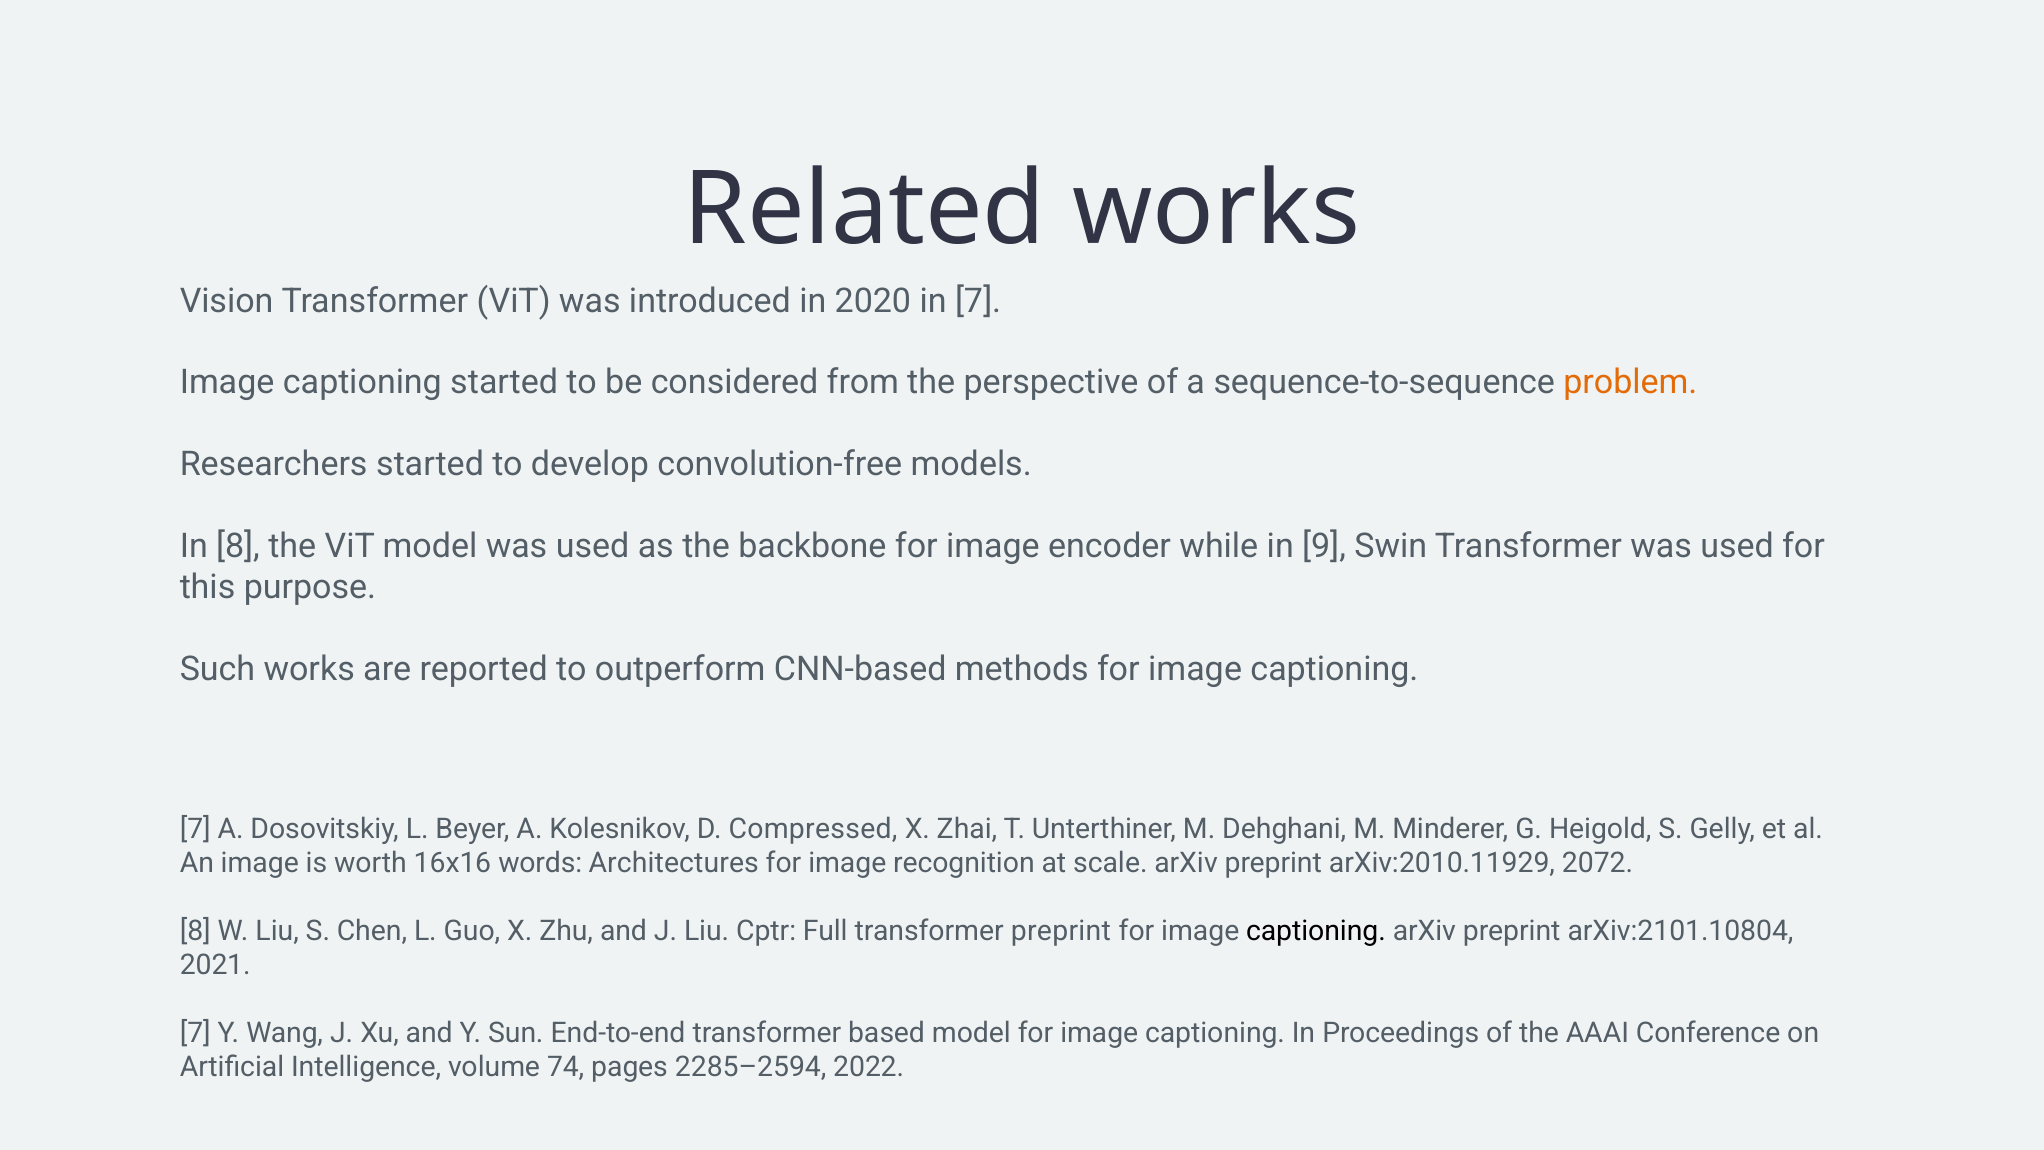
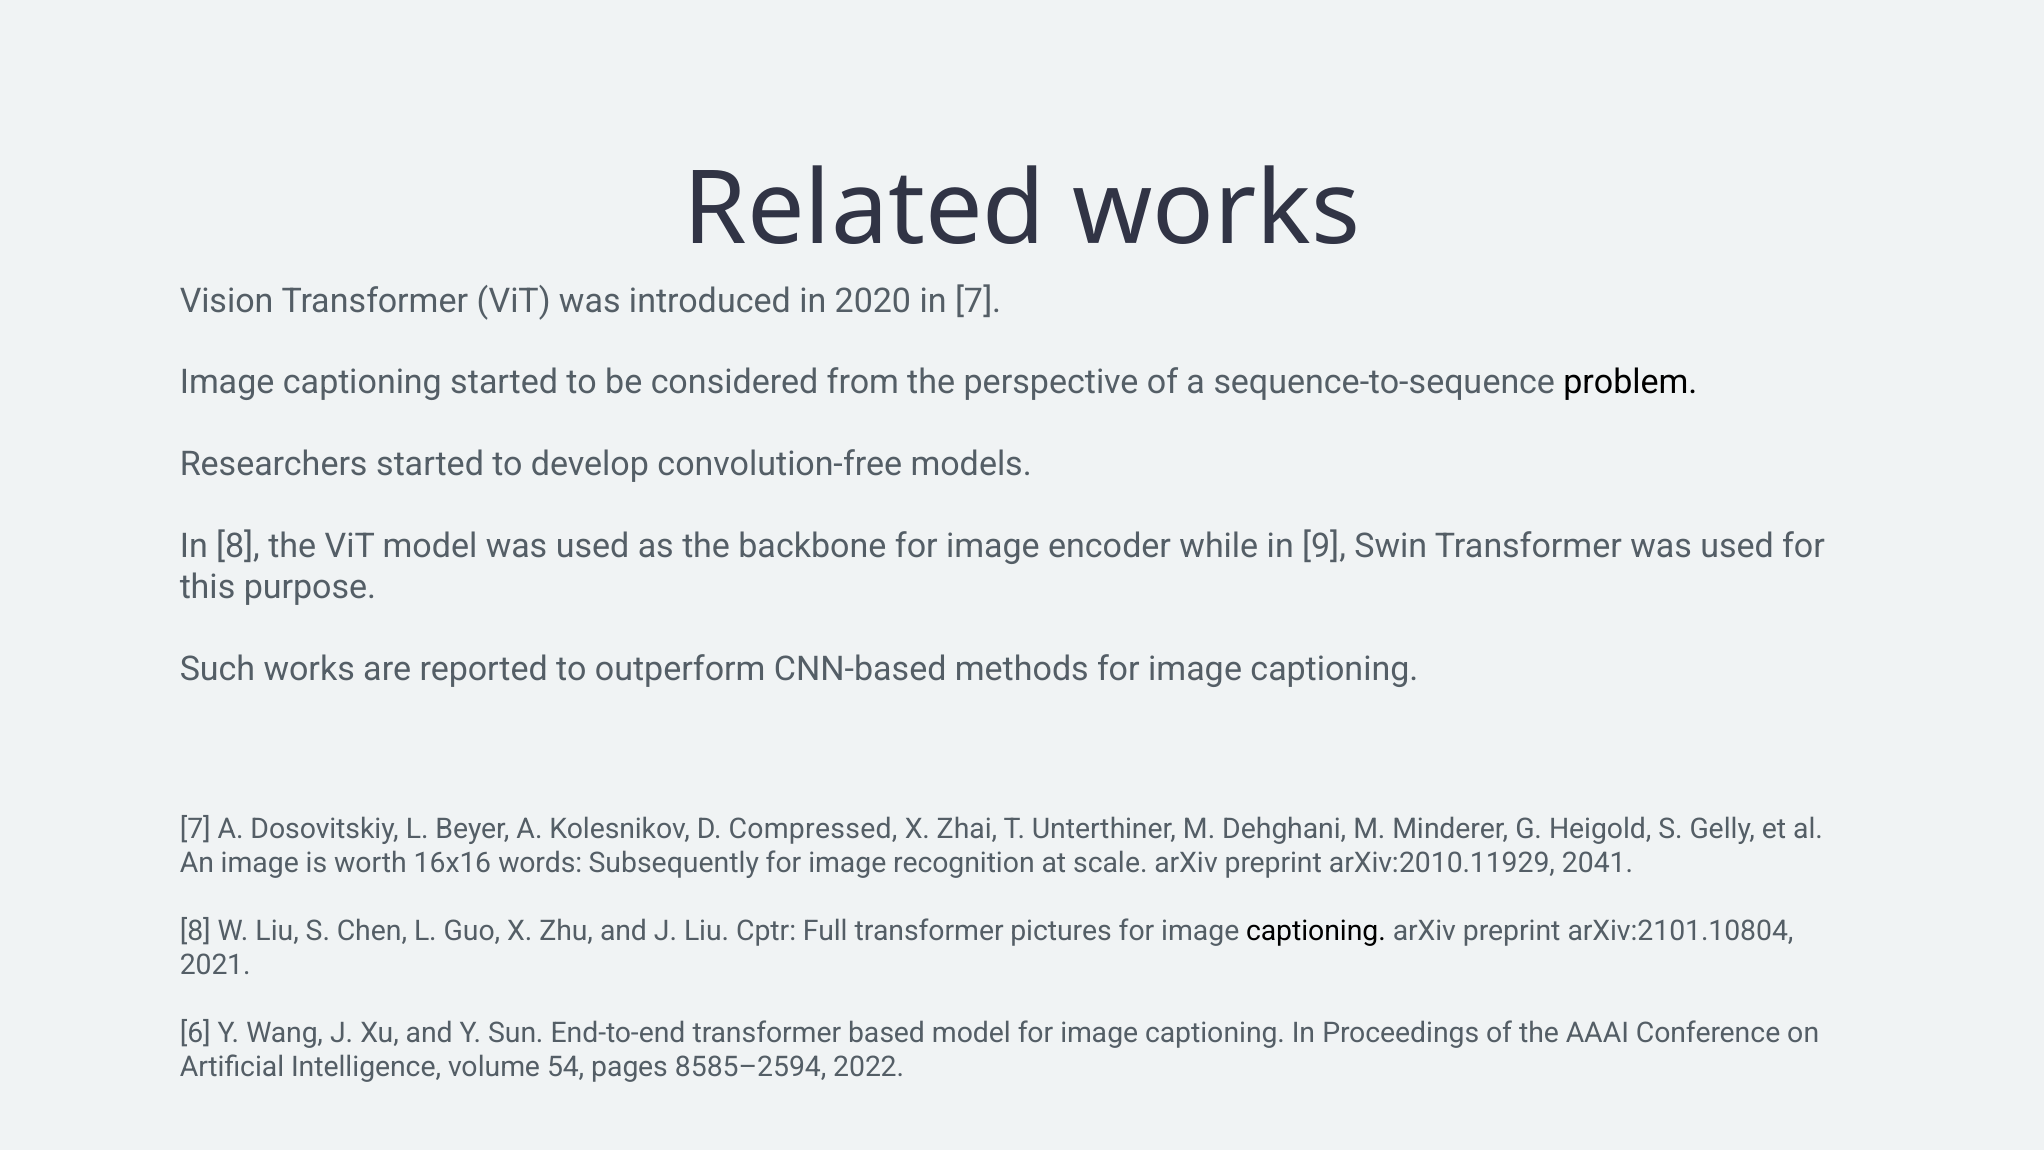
problem colour: orange -> black
Architectures: Architectures -> Subsequently
2072: 2072 -> 2041
transformer preprint: preprint -> pictures
7 at (195, 1033): 7 -> 6
74: 74 -> 54
2285–2594: 2285–2594 -> 8585–2594
